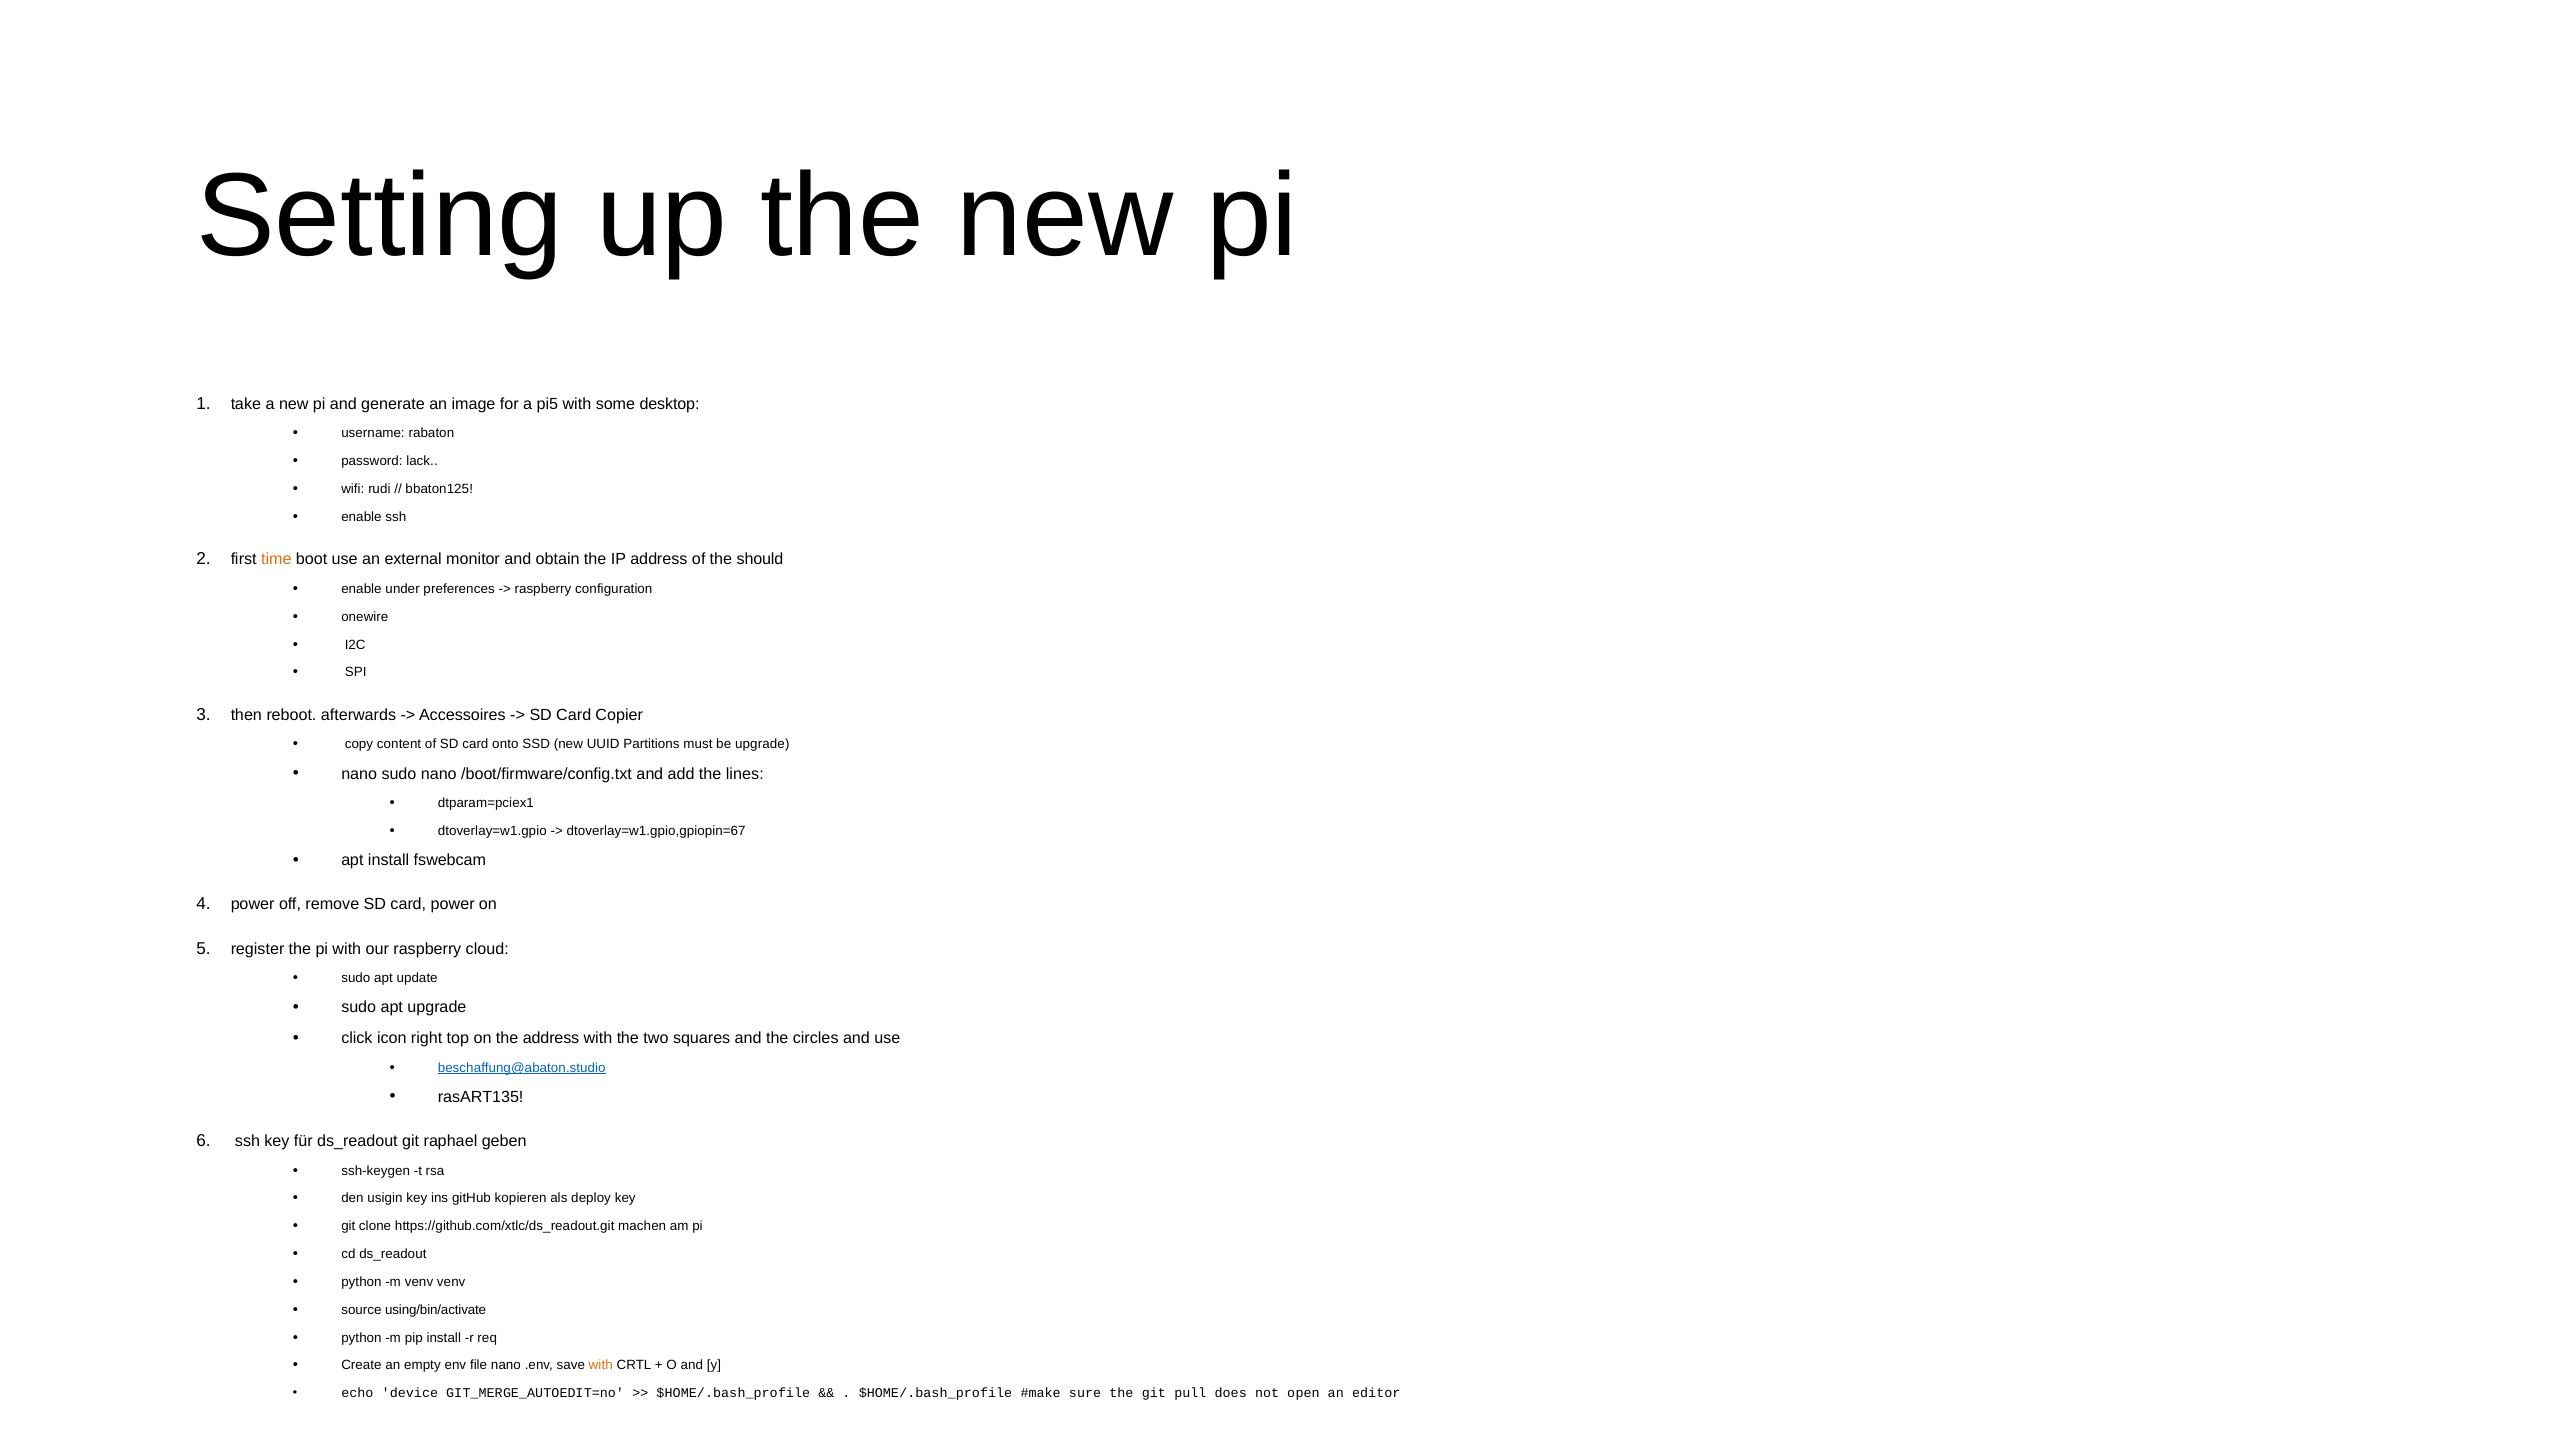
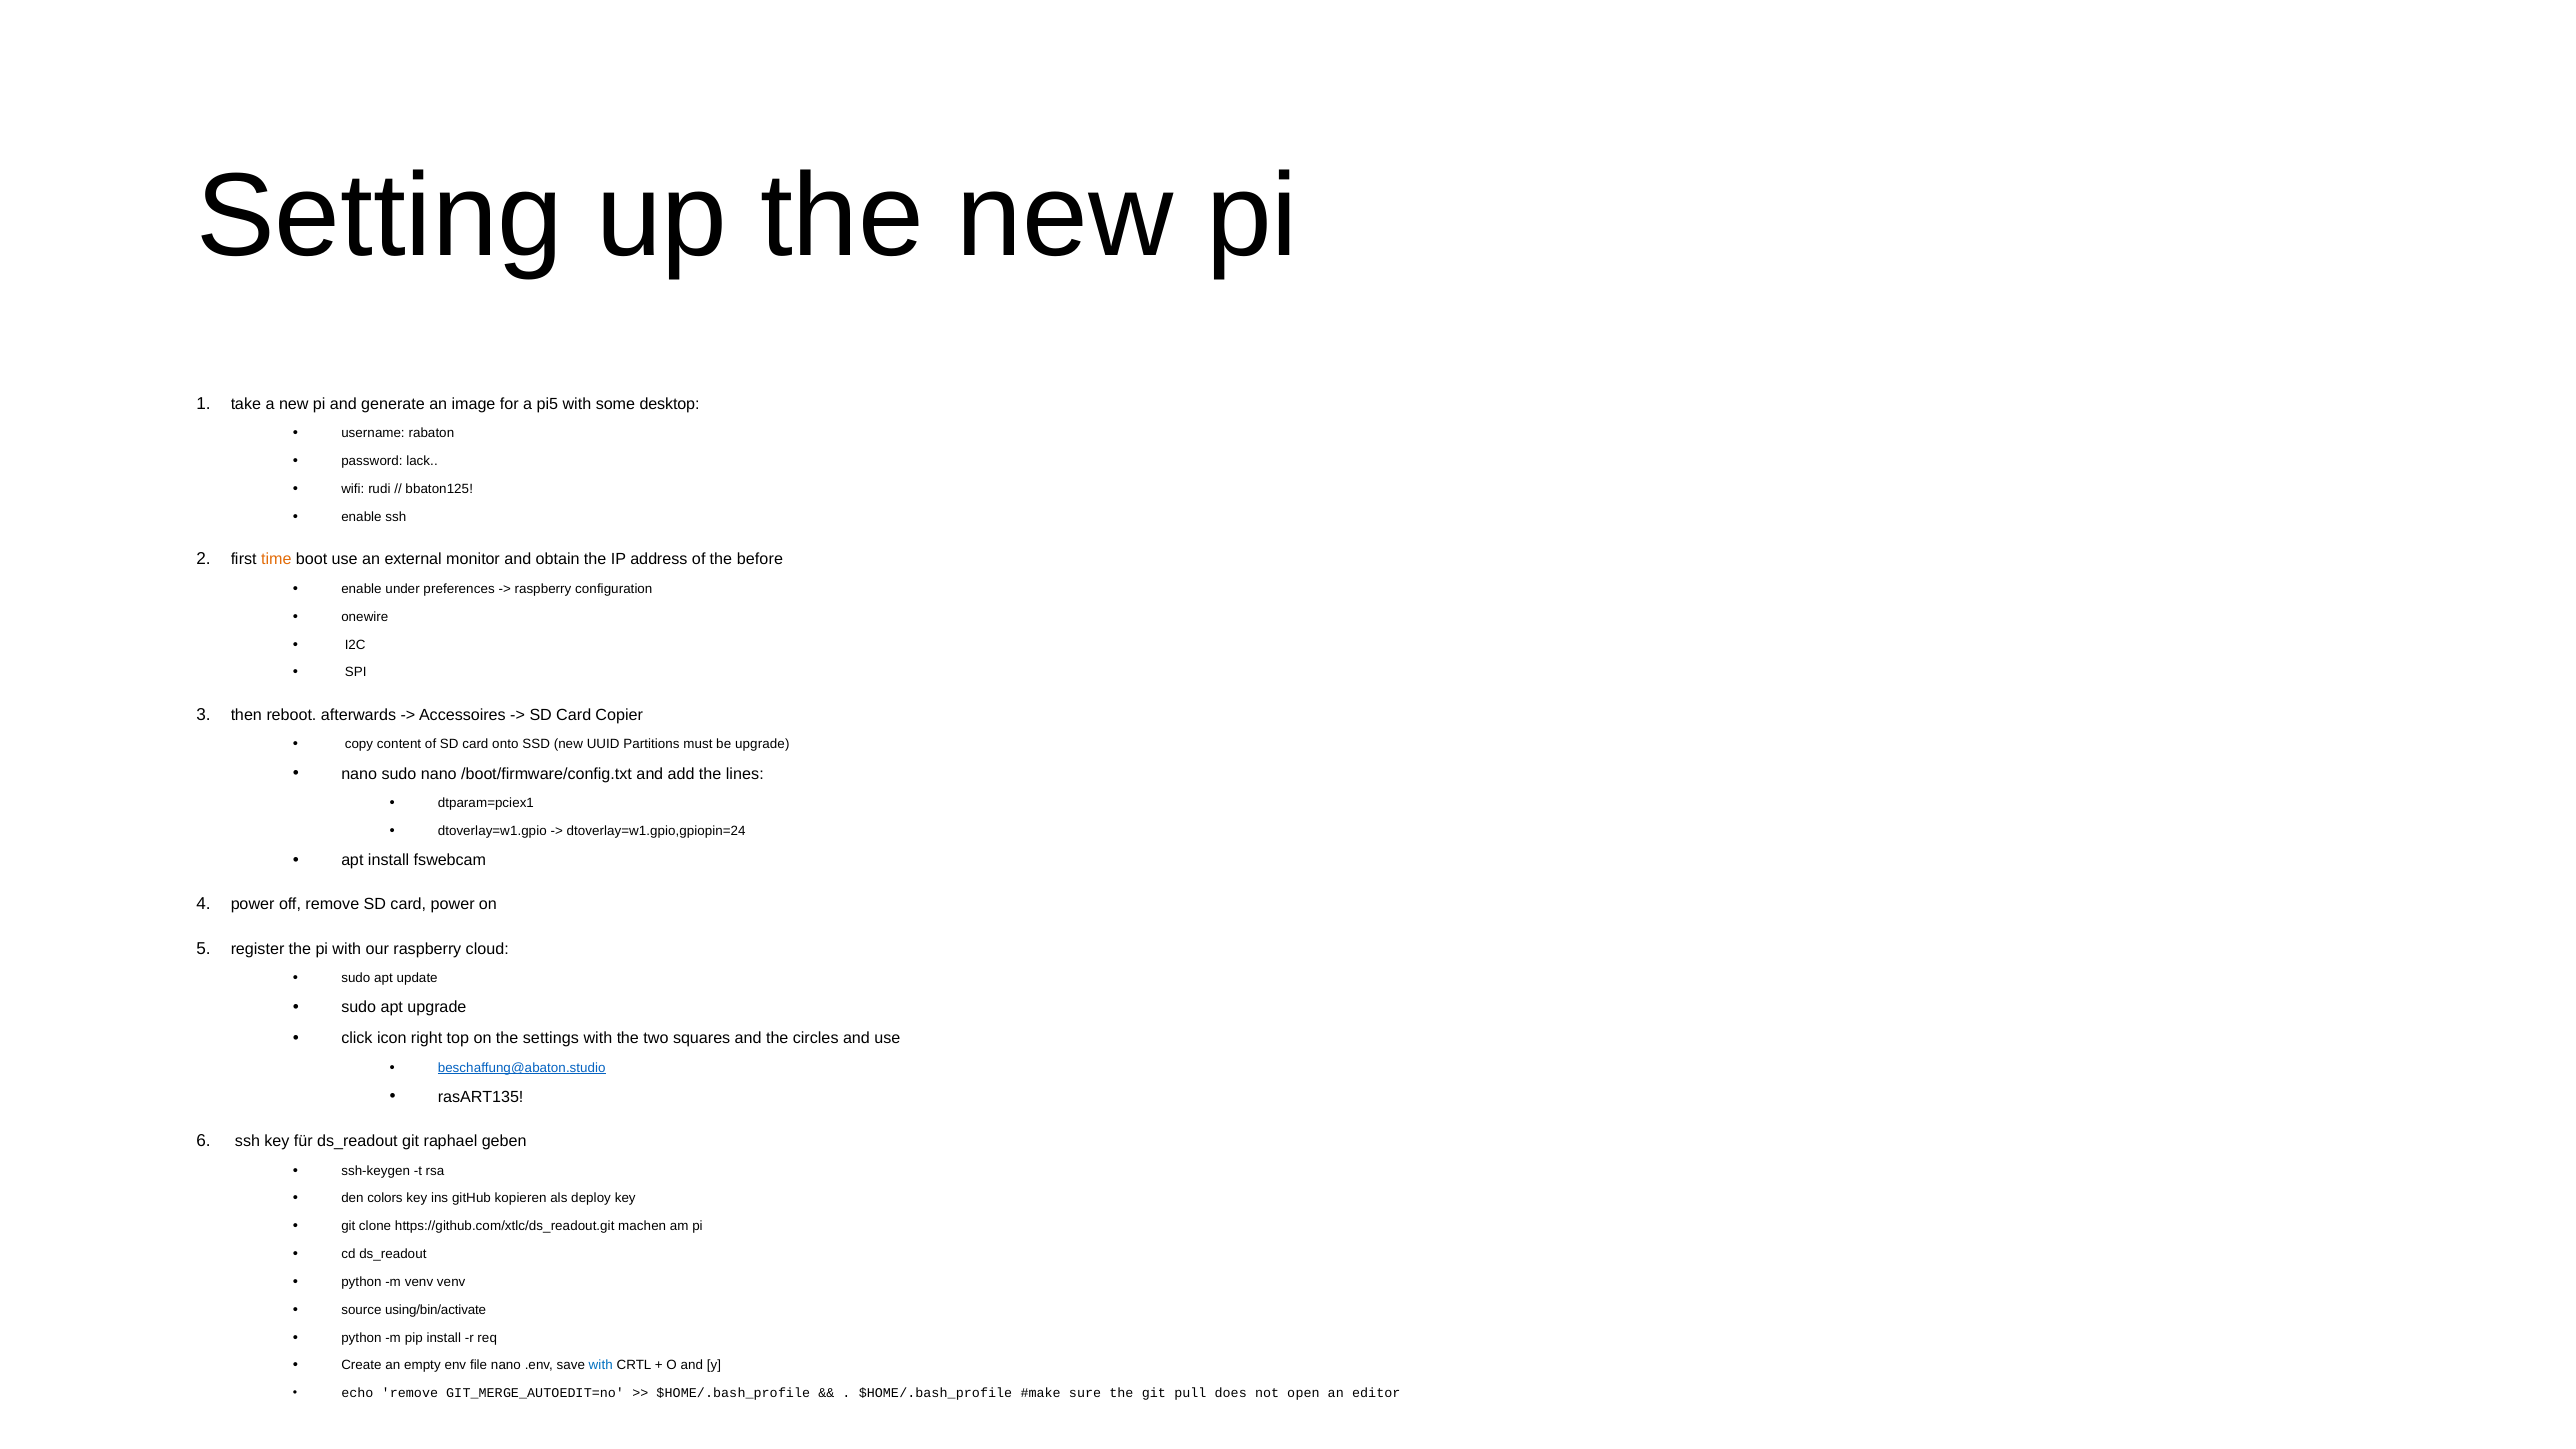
should: should -> before
dtoverlay=w1.gpio,gpiopin=67: dtoverlay=w1.gpio,gpiopin=67 -> dtoverlay=w1.gpio,gpiopin=24
the address: address -> settings
usigin: usigin -> colors
with at (601, 1365) colour: orange -> blue
echo device: device -> remove
